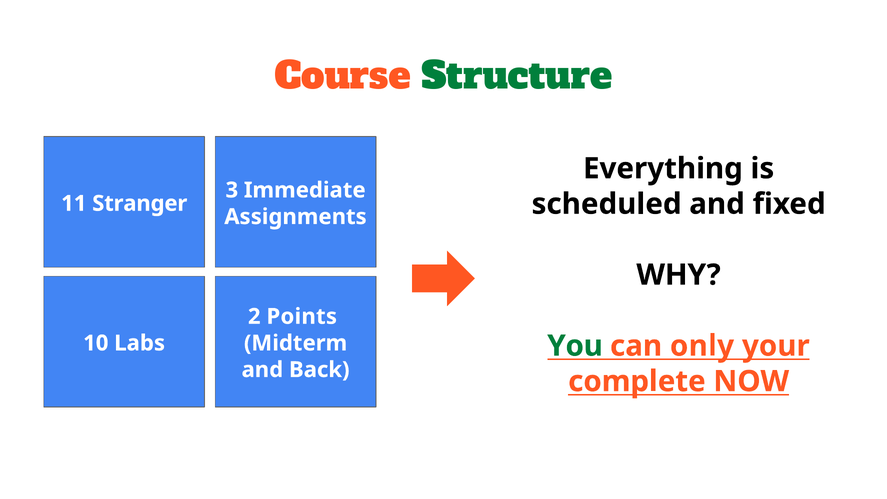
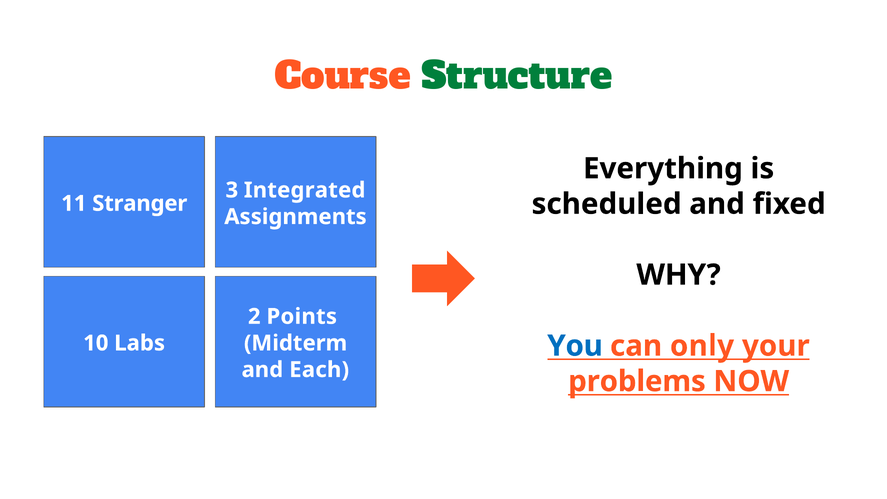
Immediate: Immediate -> Integrated
You colour: green -> blue
Back: Back -> Each
complete: complete -> problems
